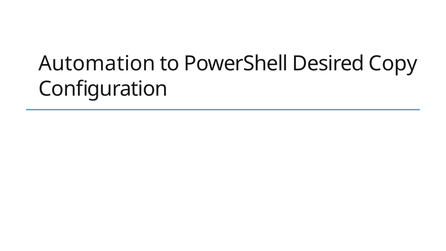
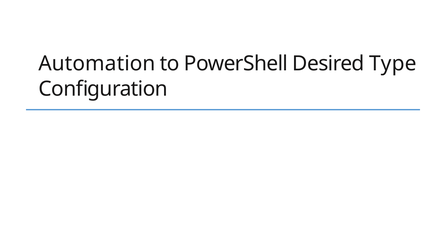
Copy: Copy -> Type
